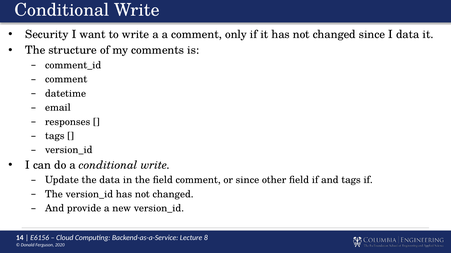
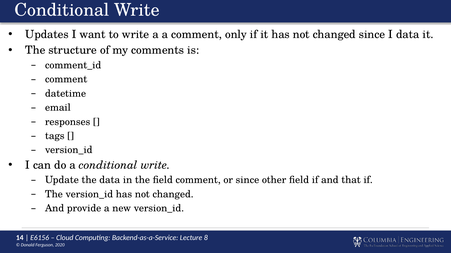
Security: Security -> Updates
and tags: tags -> that
